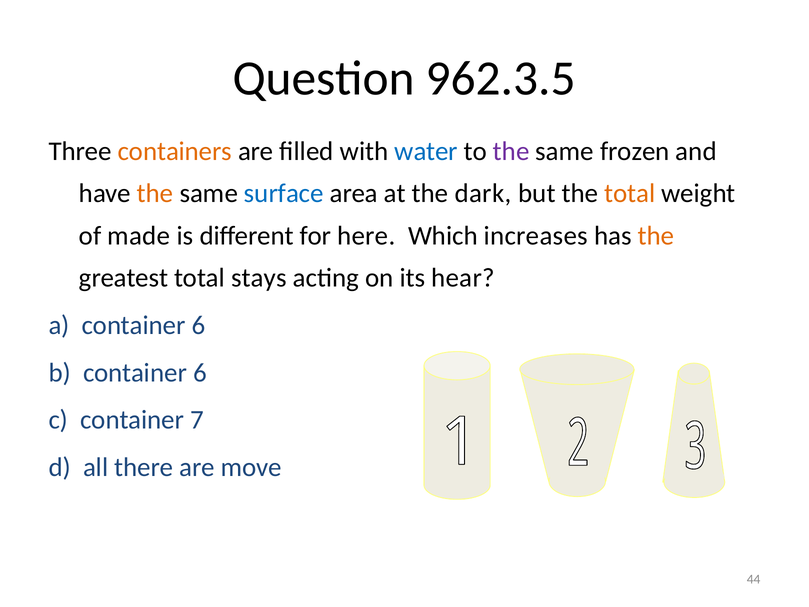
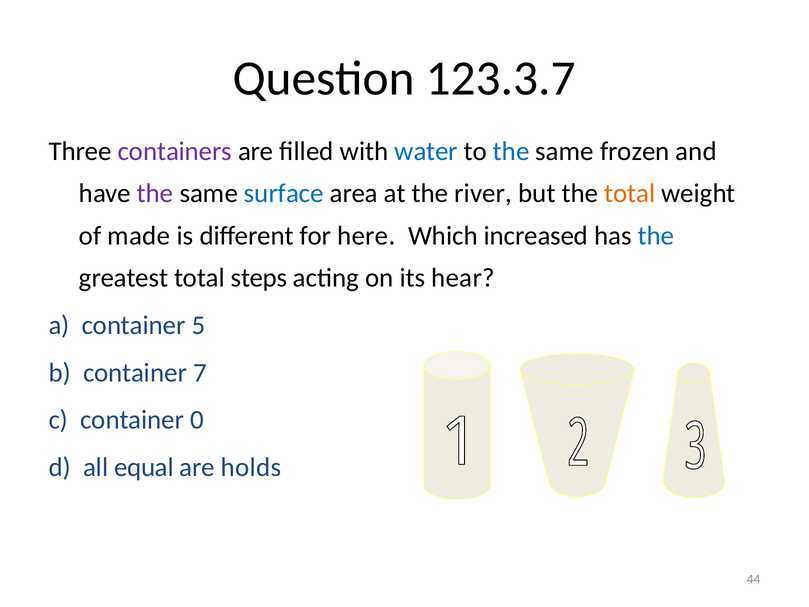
962.3.5: 962.3.5 -> 123.3.7
containers colour: orange -> purple
the at (511, 151) colour: purple -> blue
the at (155, 194) colour: orange -> purple
dark: dark -> river
increases: increases -> increased
the at (656, 236) colour: orange -> blue
stays: stays -> steps
a container 6: 6 -> 5
b container 6: 6 -> 7
7: 7 -> 0
there: there -> equal
move: move -> holds
